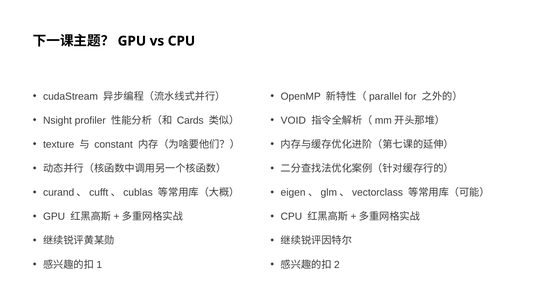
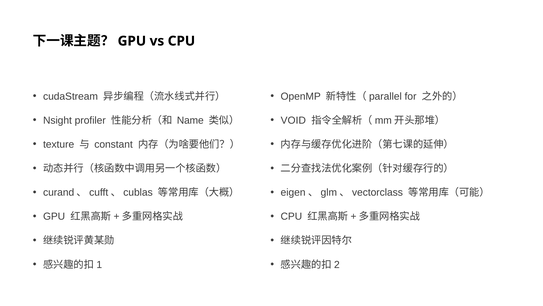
Cards: Cards -> Name
